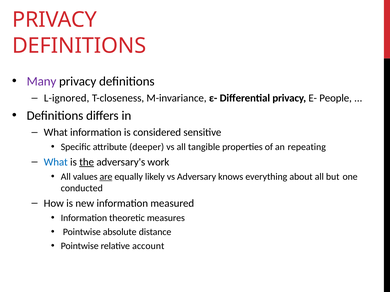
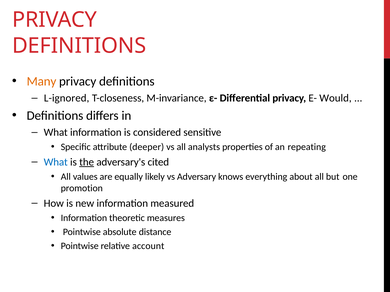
Many colour: purple -> orange
People: People -> Would
tangible: tangible -> analysts
work: work -> cited
are underline: present -> none
conducted: conducted -> promotion
